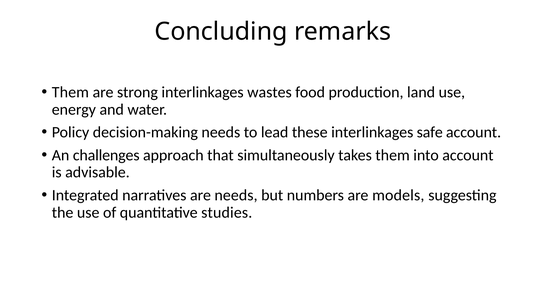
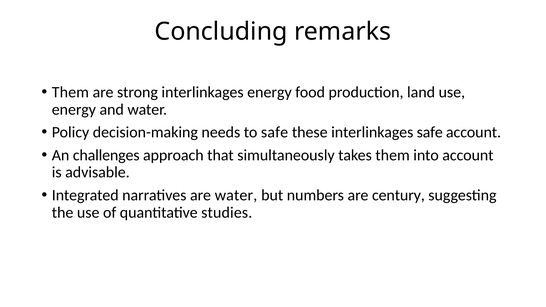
interlinkages wastes: wastes -> energy
to lead: lead -> safe
are needs: needs -> water
models: models -> century
